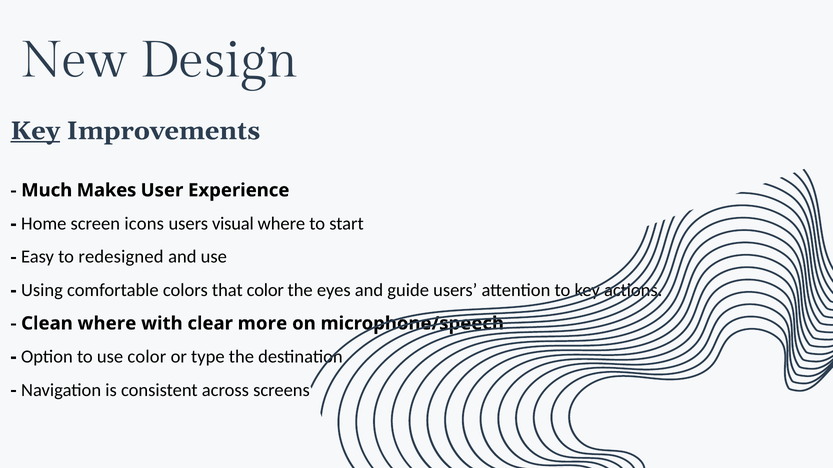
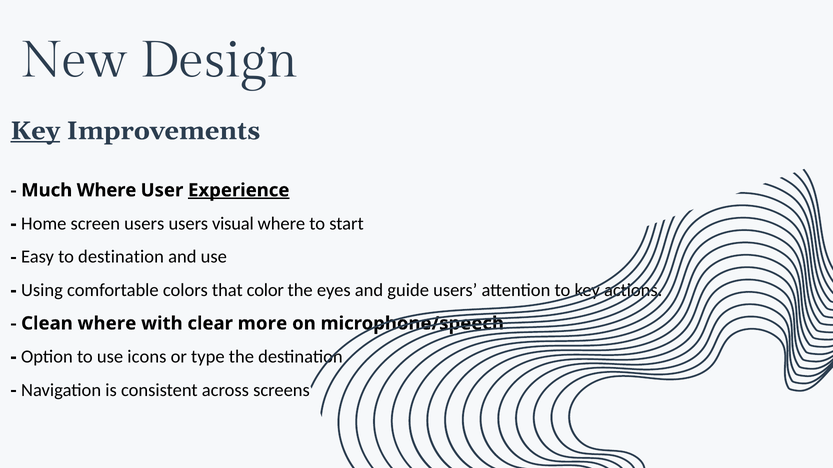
Much Makes: Makes -> Where
Experience underline: none -> present
screen icons: icons -> users
to redesigned: redesigned -> destination
use color: color -> icons
